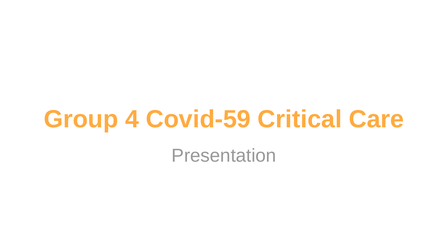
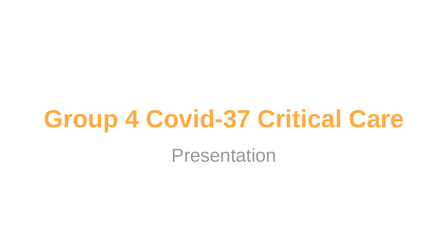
Covid-59: Covid-59 -> Covid-37
